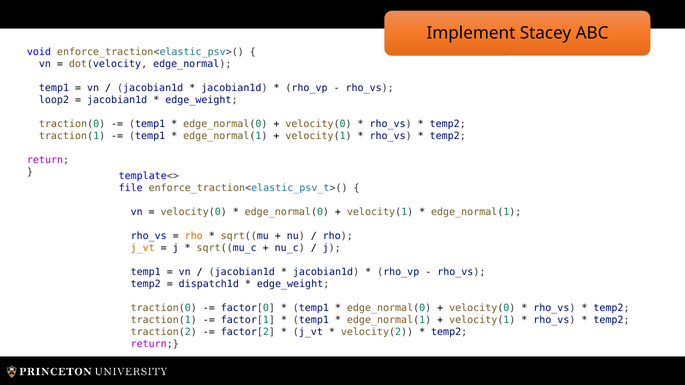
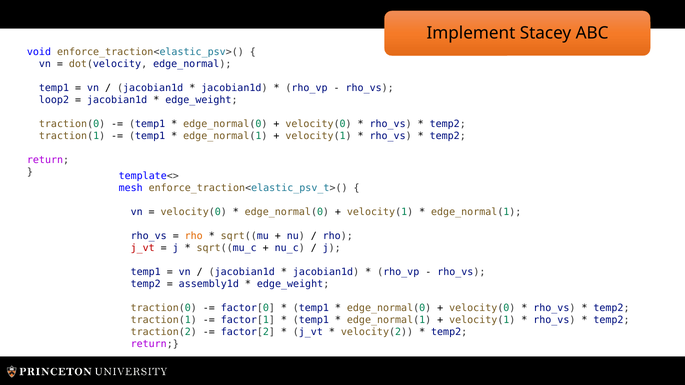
file: file -> mesh
j_vt at (143, 248) colour: orange -> red
dispatch1d: dispatch1d -> assembly1d
